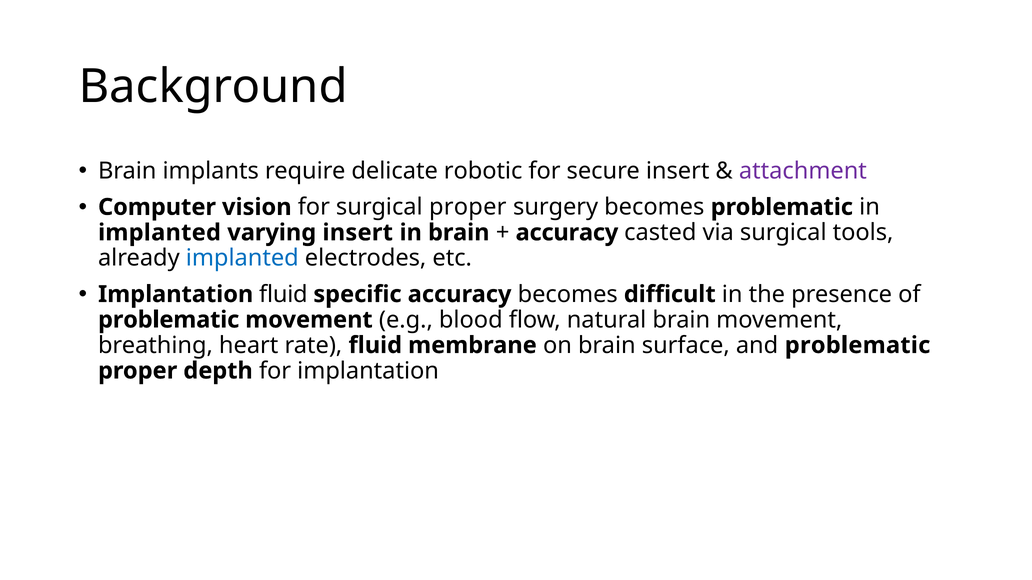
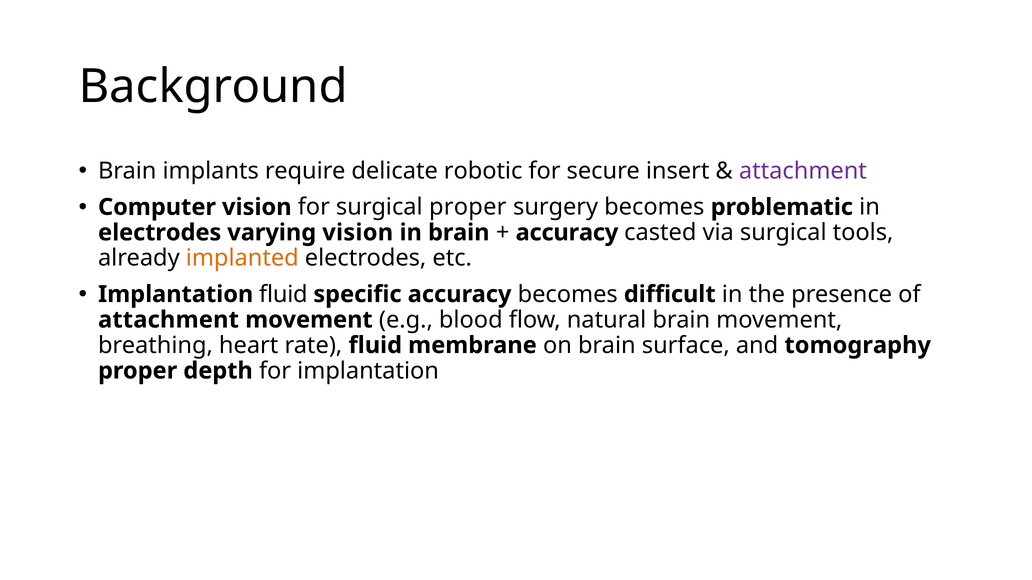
implanted at (160, 233): implanted -> electrodes
varying insert: insert -> vision
implanted at (242, 258) colour: blue -> orange
problematic at (169, 320): problematic -> attachment
and problematic: problematic -> tomography
